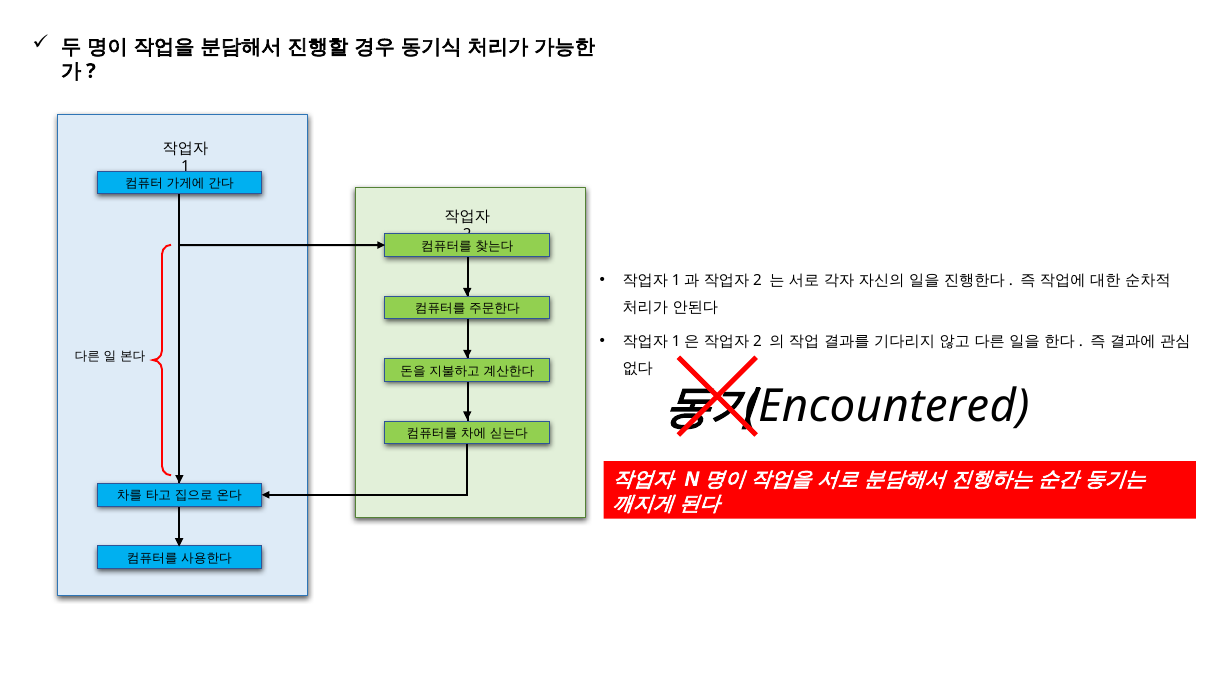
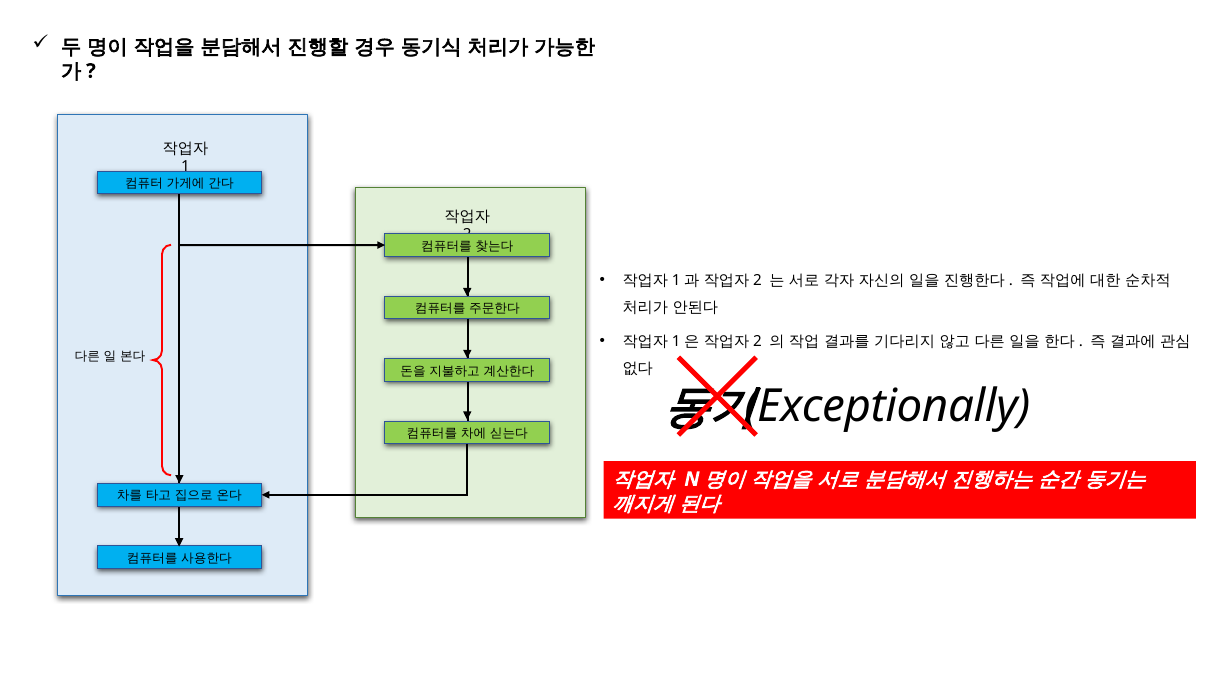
Encountered: Encountered -> Exceptionally
